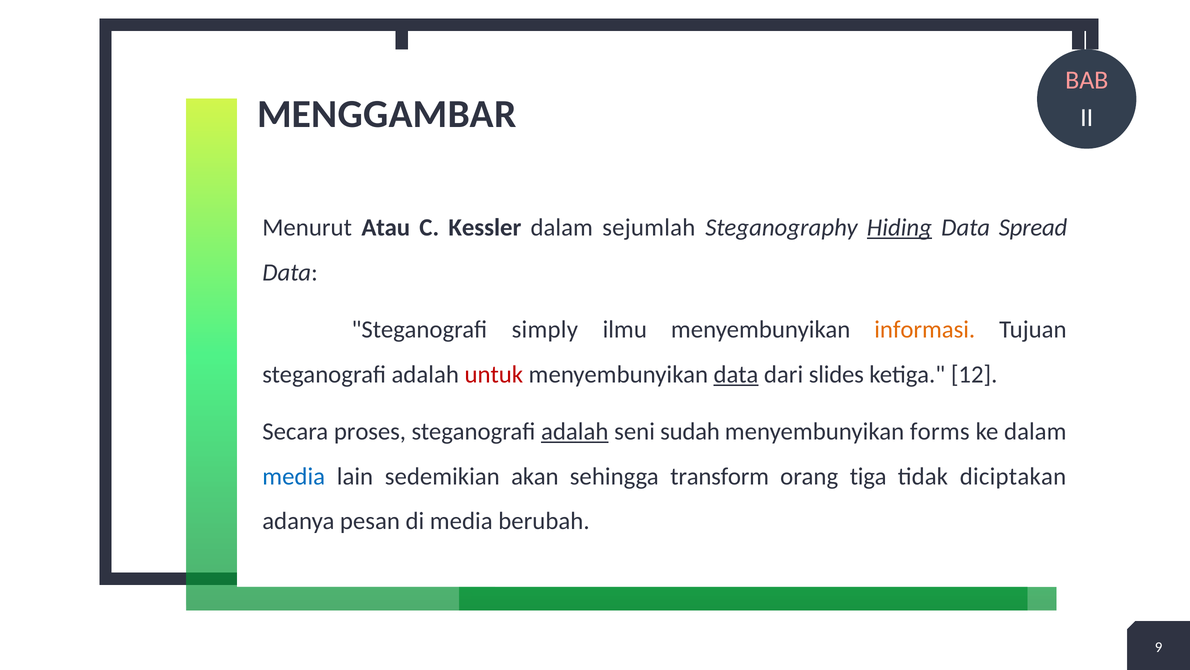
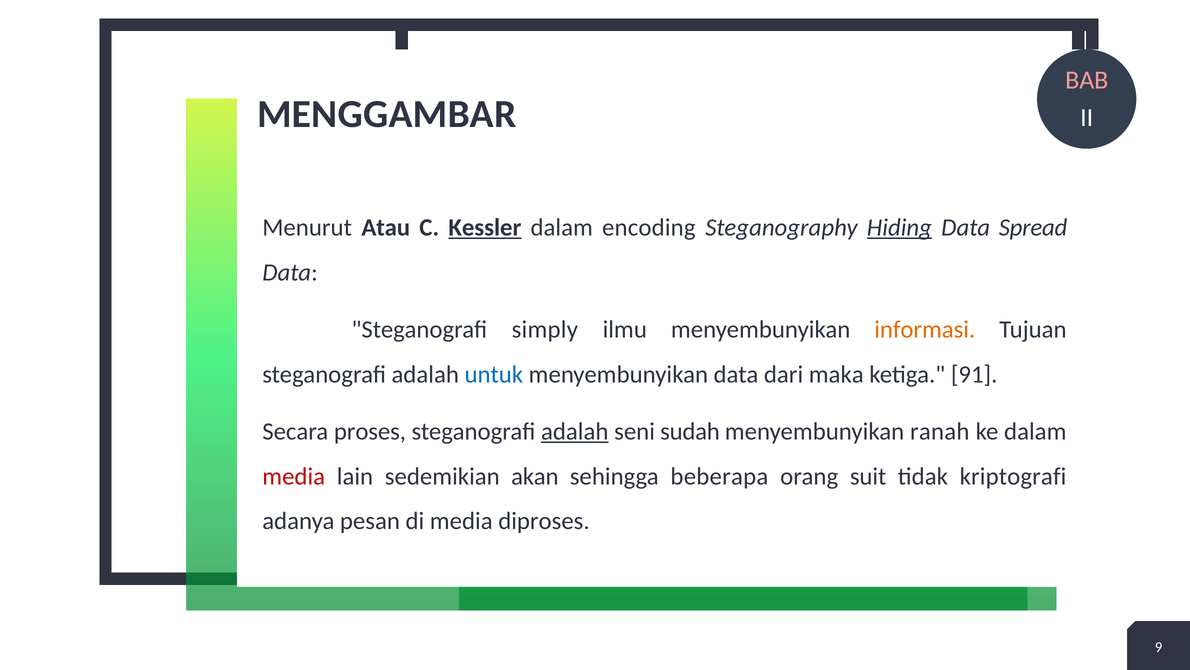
Kessler underline: none -> present
sejumlah: sejumlah -> encoding
untuk colour: red -> blue
data at (736, 374) underline: present -> none
slides: slides -> maka
12: 12 -> 91
forms: forms -> ranah
media at (294, 476) colour: blue -> red
transform: transform -> beberapa
tiga: tiga -> suit
diciptakan: diciptakan -> kriptografi
berubah: berubah -> diproses
